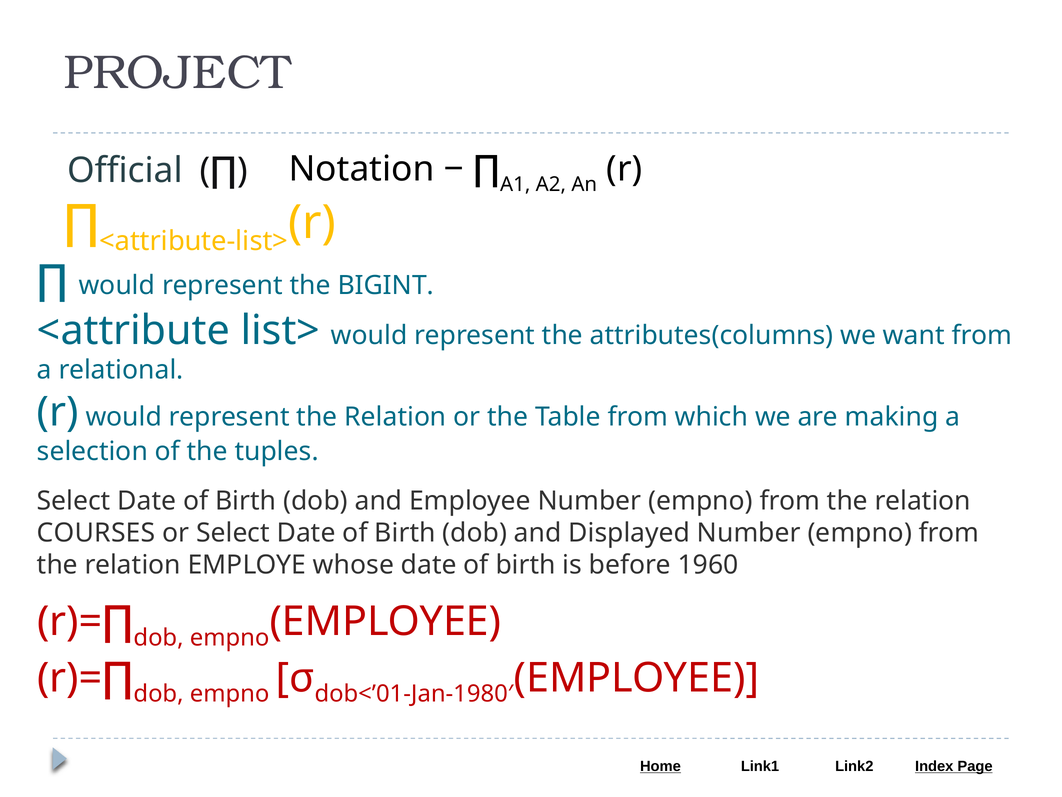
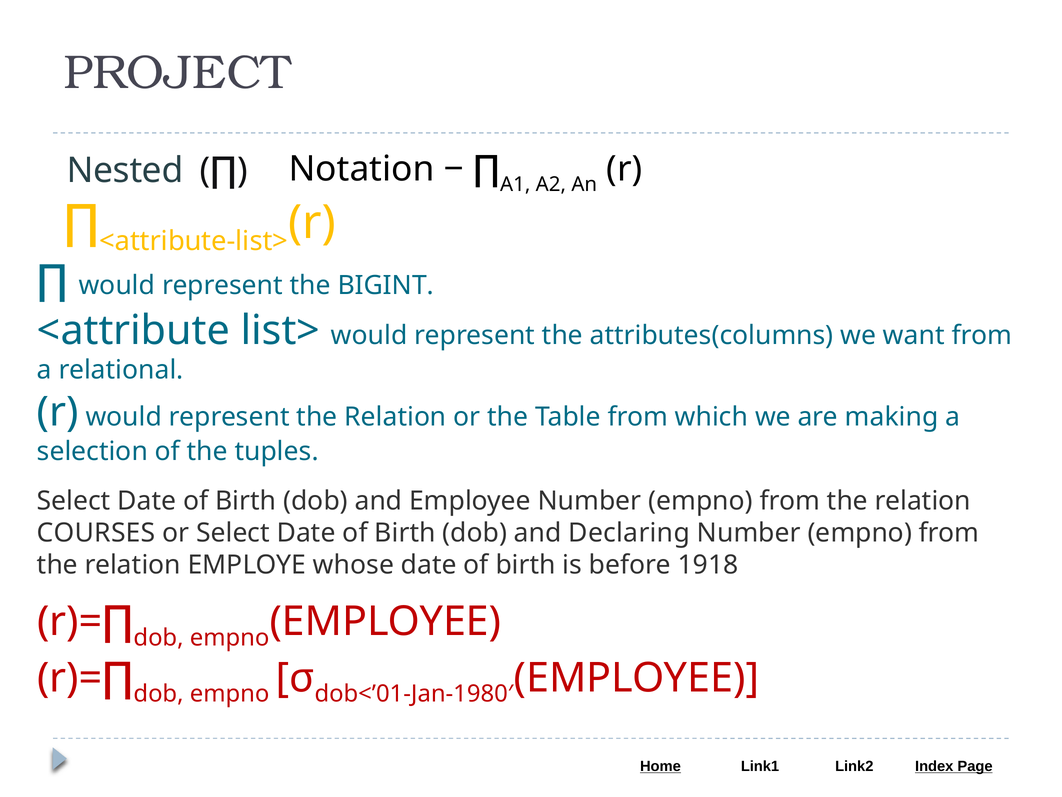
Official: Official -> Nested
Displayed: Displayed -> Declaring
1960: 1960 -> 1918
